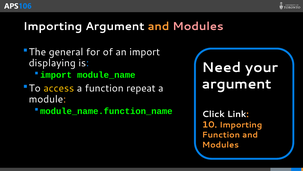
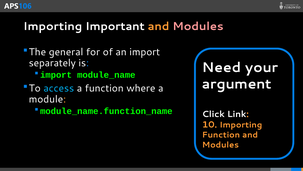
Importing Argument: Argument -> Important
displaying: displaying -> separately
access colour: yellow -> light blue
repeat: repeat -> where
